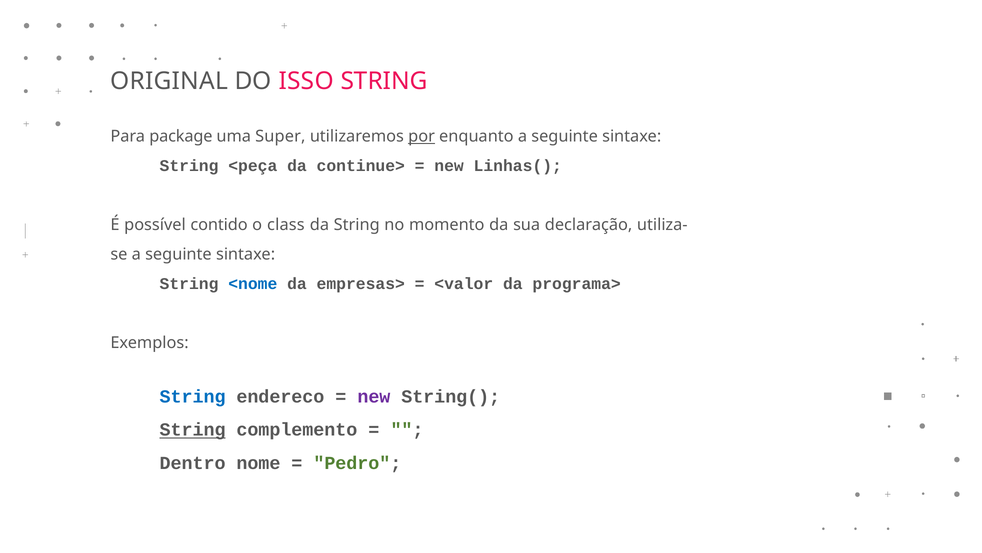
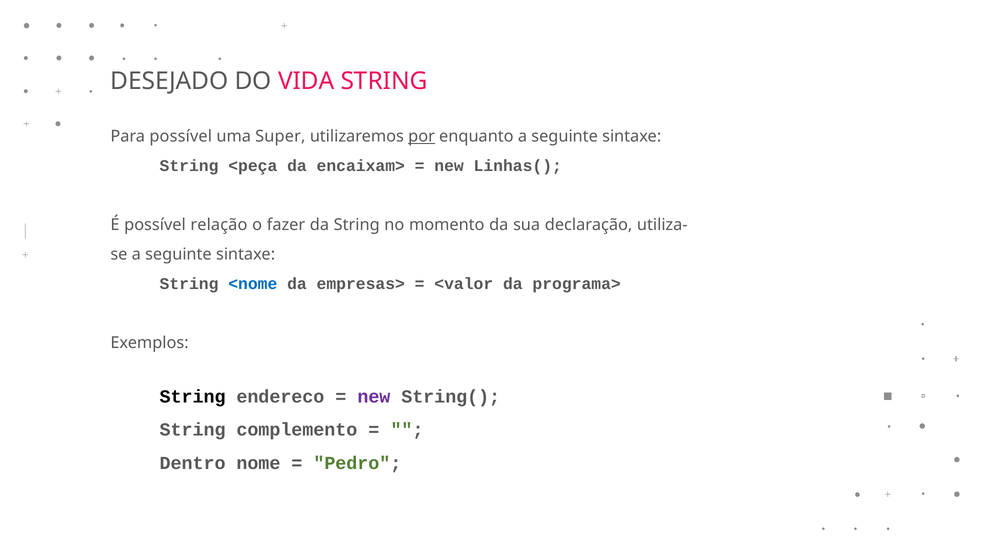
ORIGINAL: ORIGINAL -> DESEJADO
ISSO: ISSO -> VIDA
Para package: package -> possível
continue>: continue> -> encaixam>
contido: contido -> relação
class: class -> fazer
String at (193, 397) colour: blue -> black
String at (193, 430) underline: present -> none
